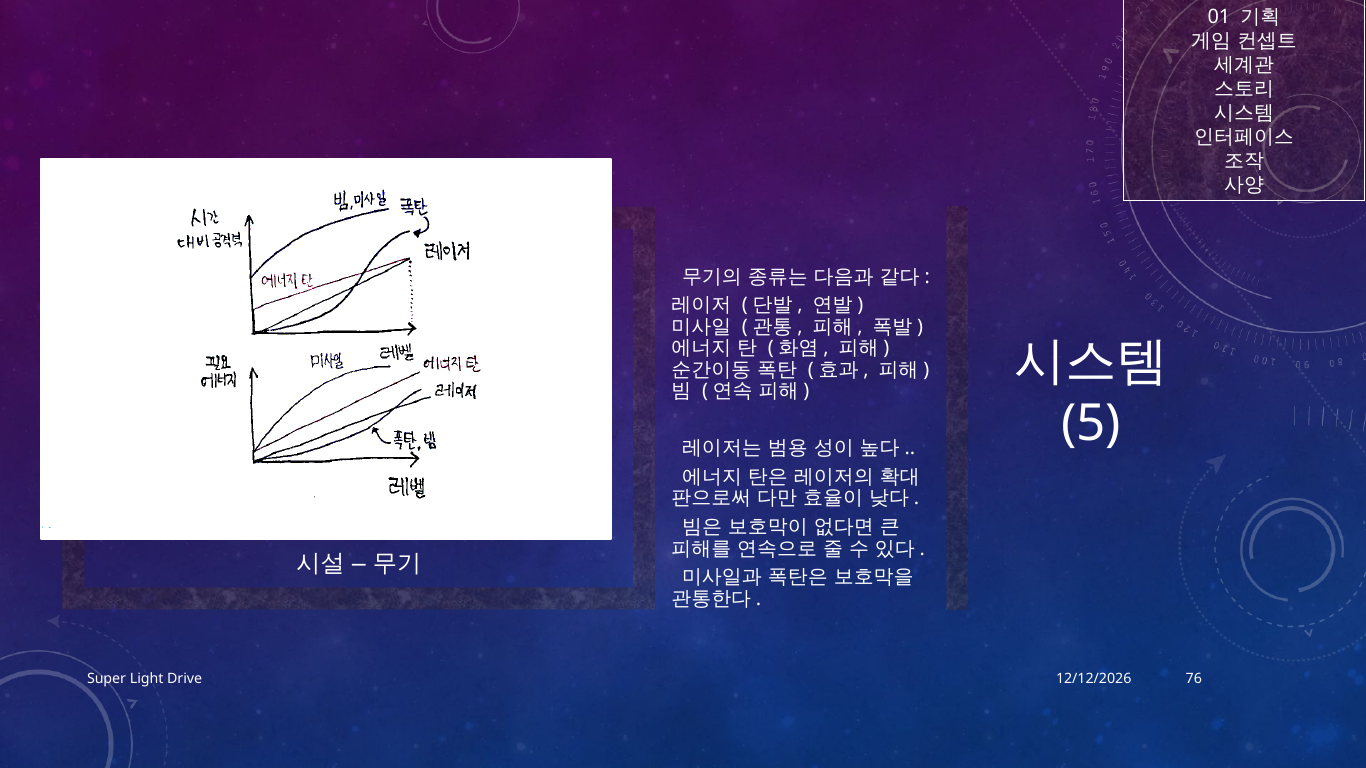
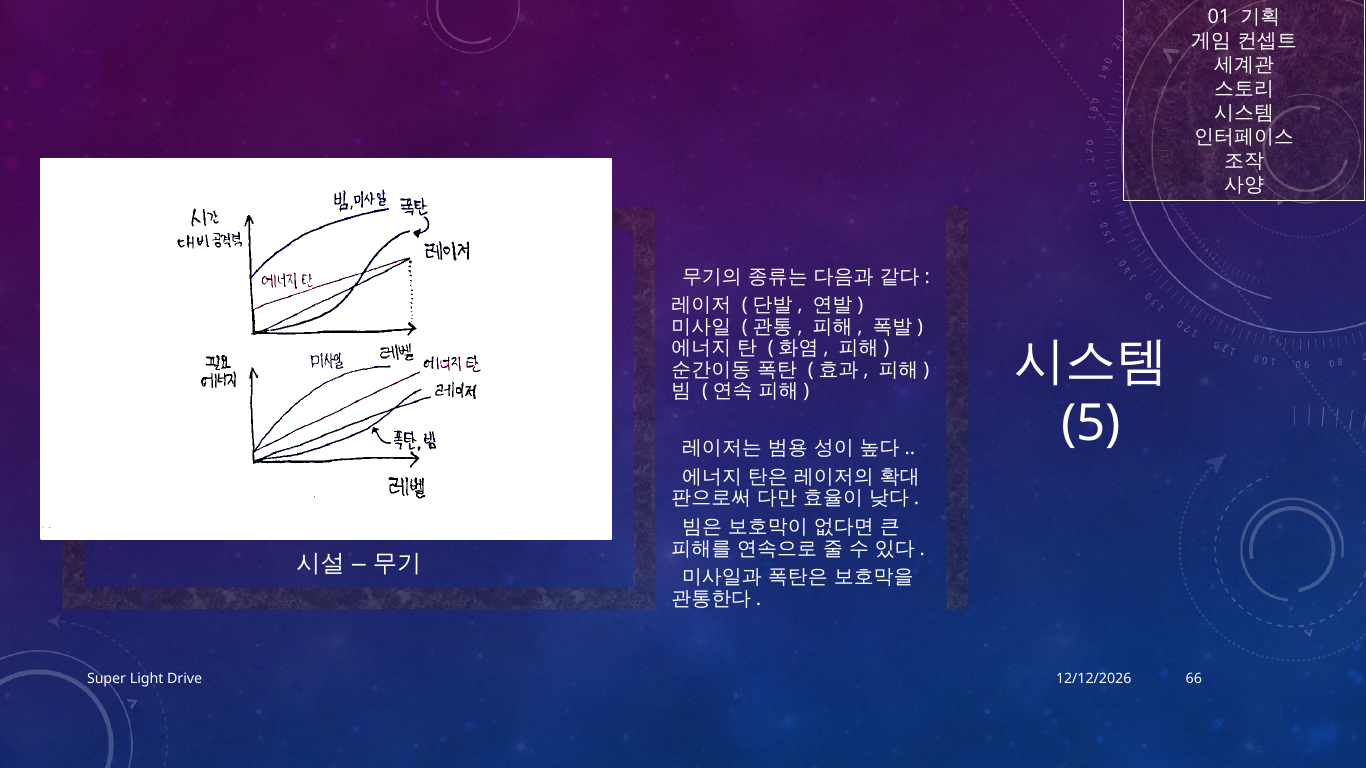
76: 76 -> 66
